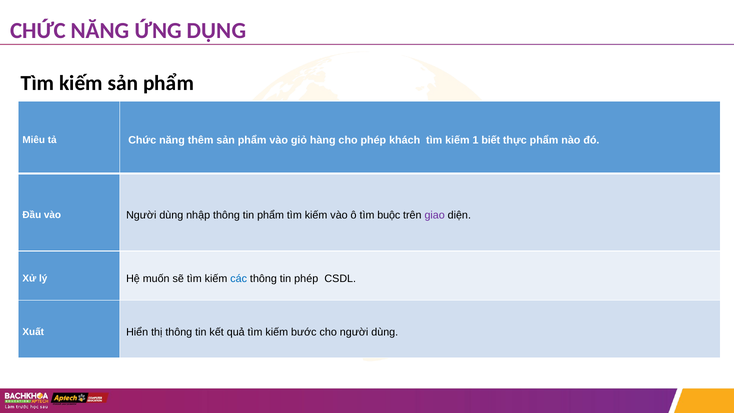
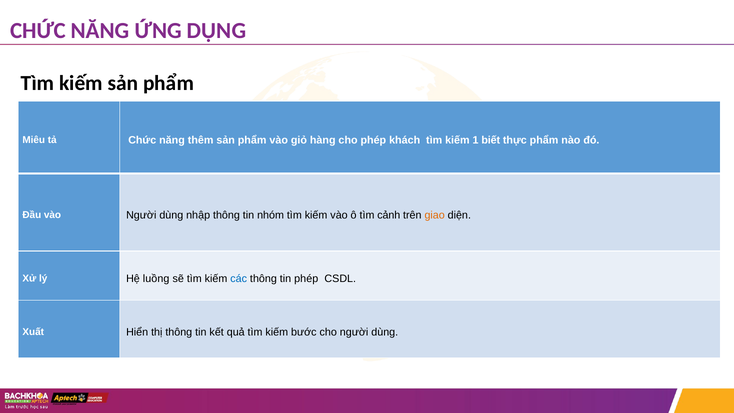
tin phẩm: phẩm -> nhóm
buộc: buộc -> cảnh
giao colour: purple -> orange
muốn: muốn -> luồng
